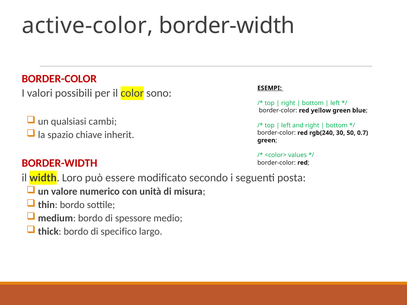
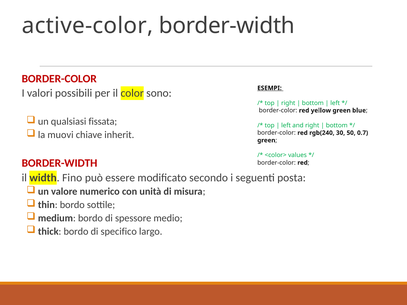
cambi: cambi -> fissata
spazio: spazio -> muovi
Loro: Loro -> Fino
